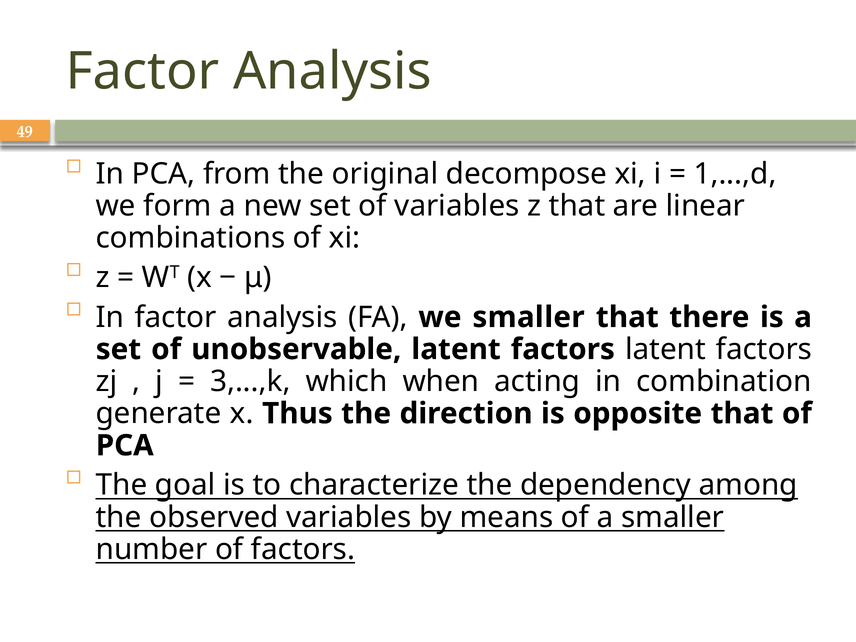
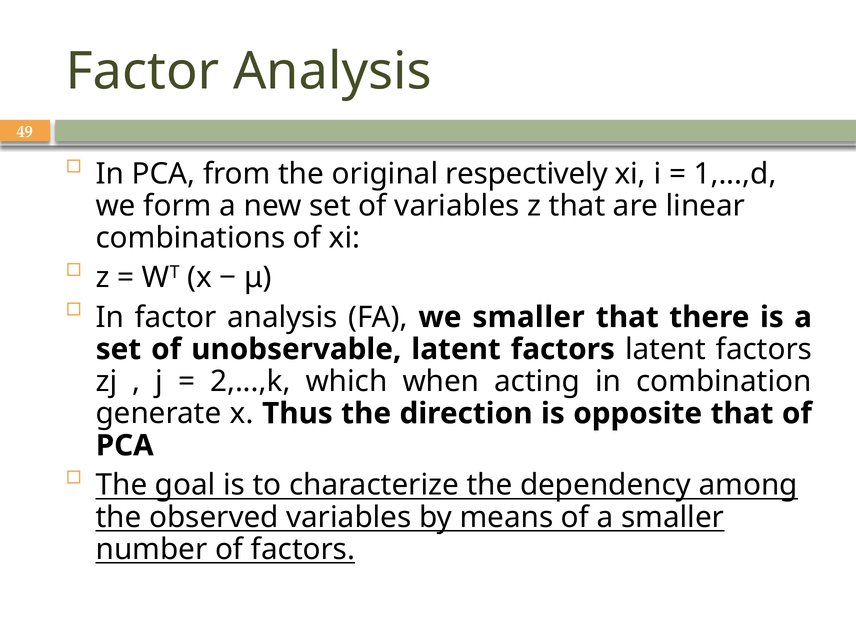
decompose: decompose -> respectively
3,...,k: 3,...,k -> 2,...,k
